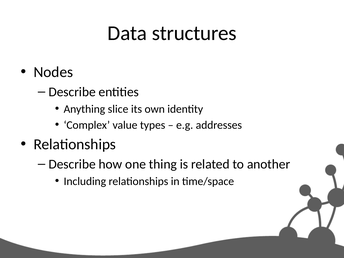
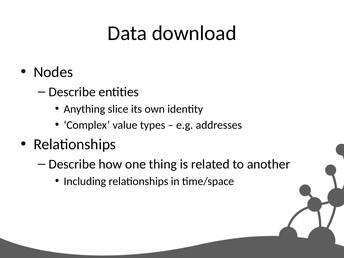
structures: structures -> download
